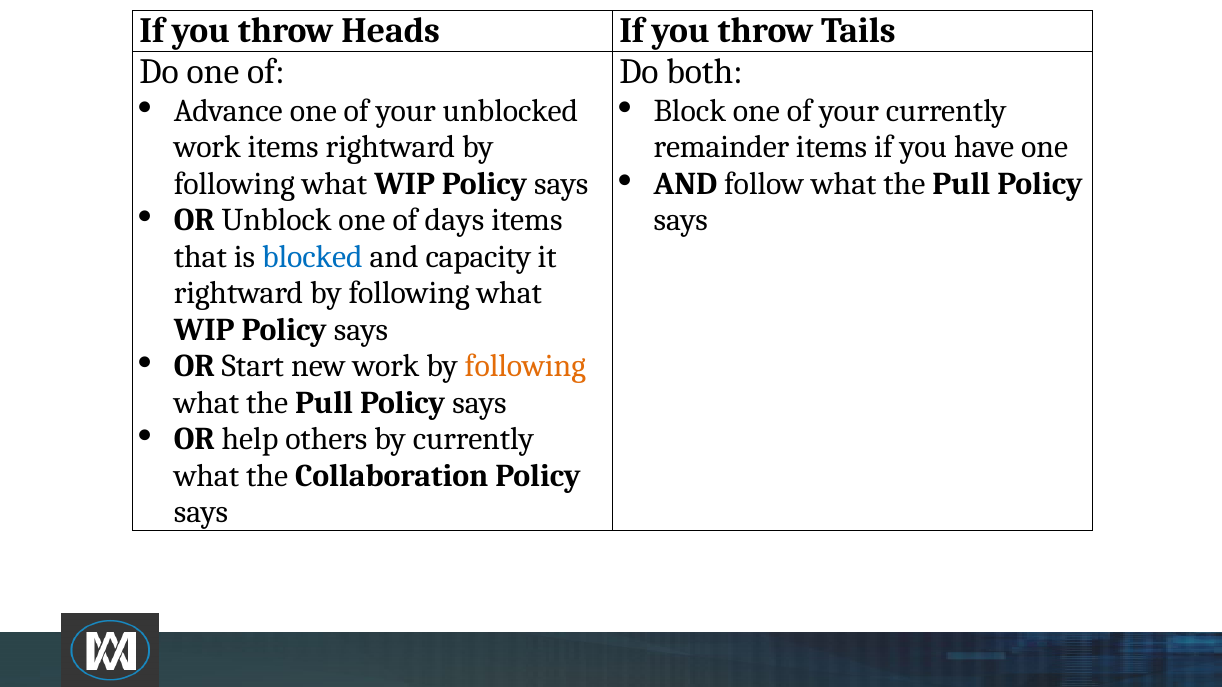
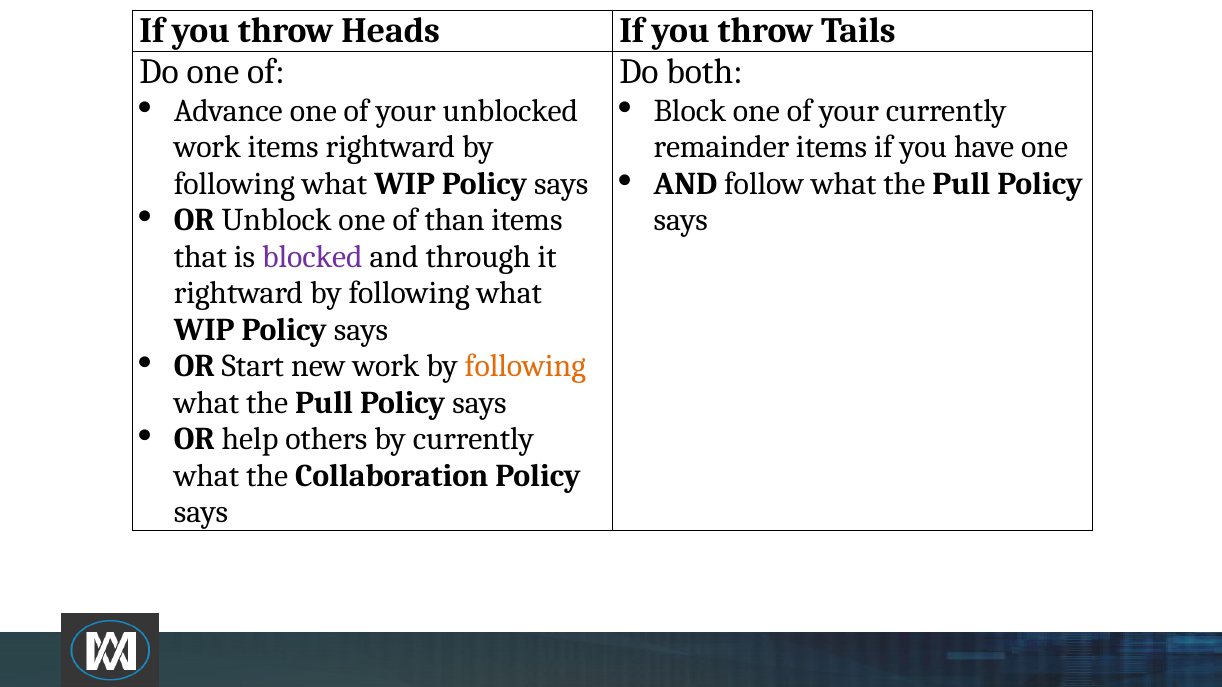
days: days -> than
blocked colour: blue -> purple
capacity: capacity -> through
